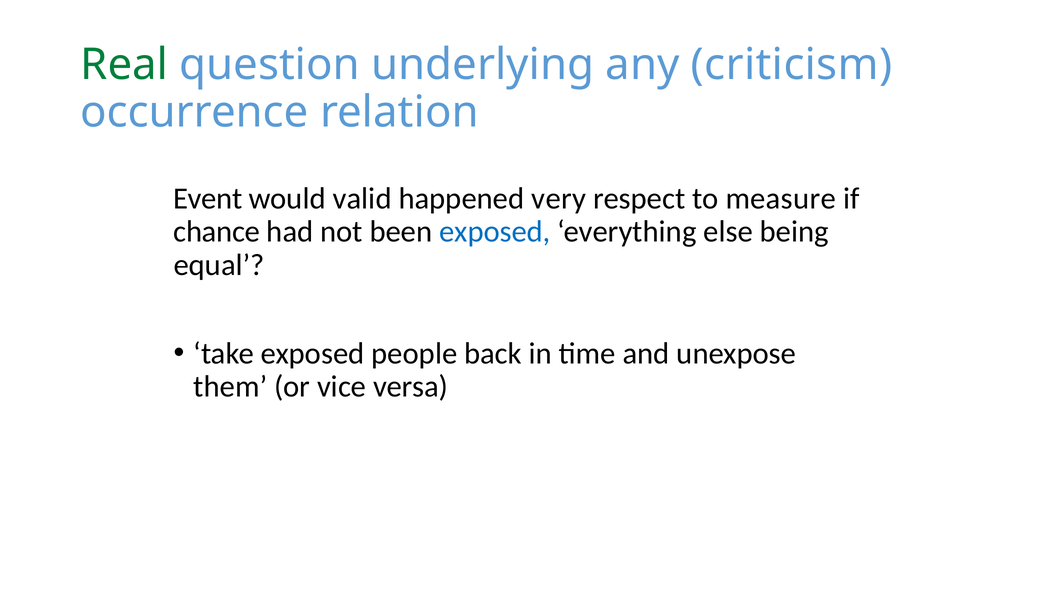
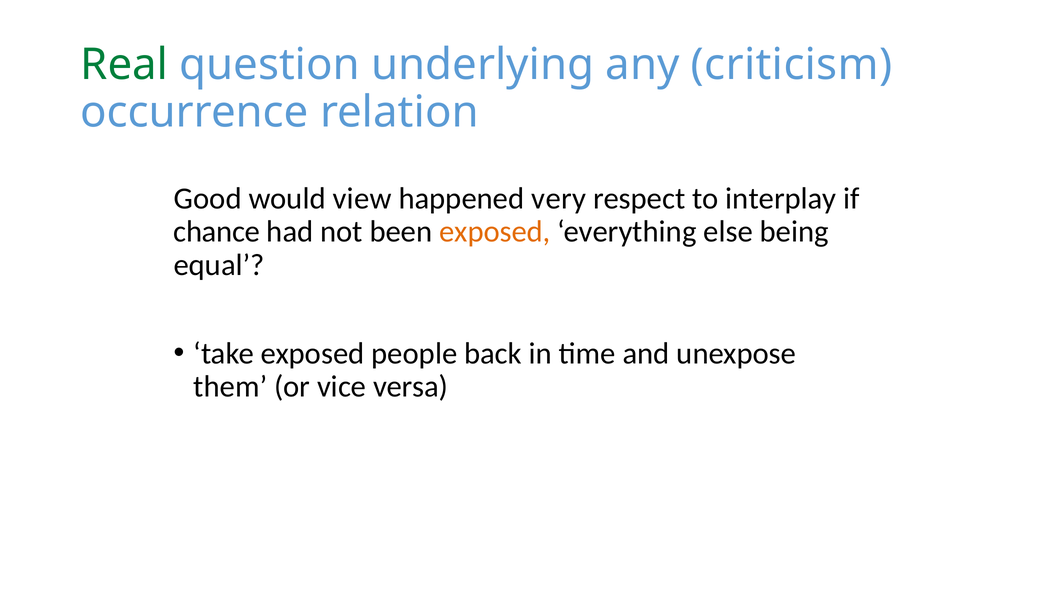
Event: Event -> Good
valid: valid -> view
measure: measure -> interplay
exposed at (495, 232) colour: blue -> orange
